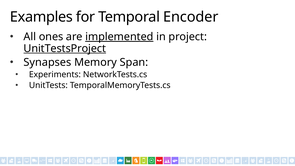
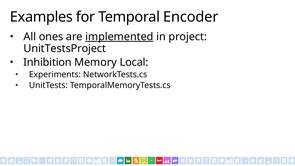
UnitTestsProject underline: present -> none
Synapses: Synapses -> Inhibition
Span: Span -> Local
